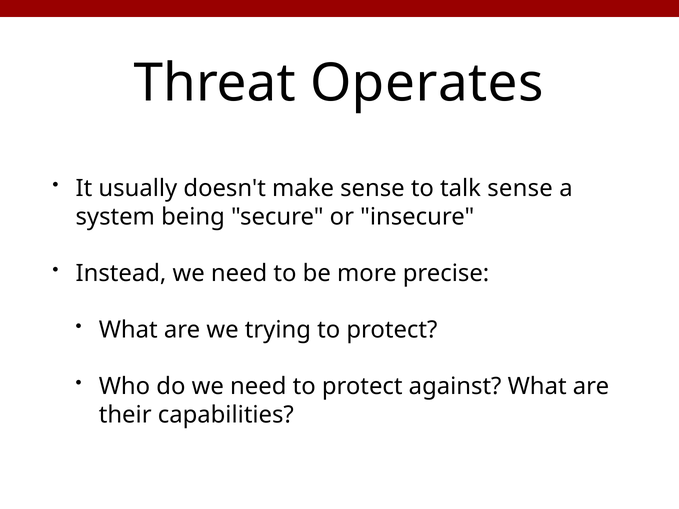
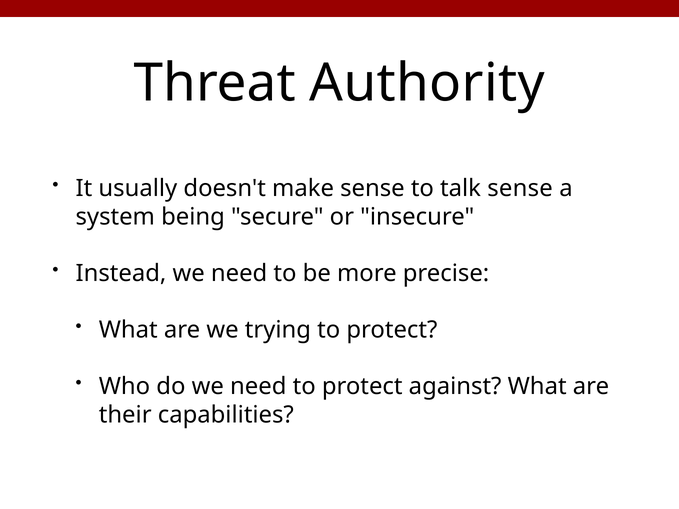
Operates: Operates -> Authority
